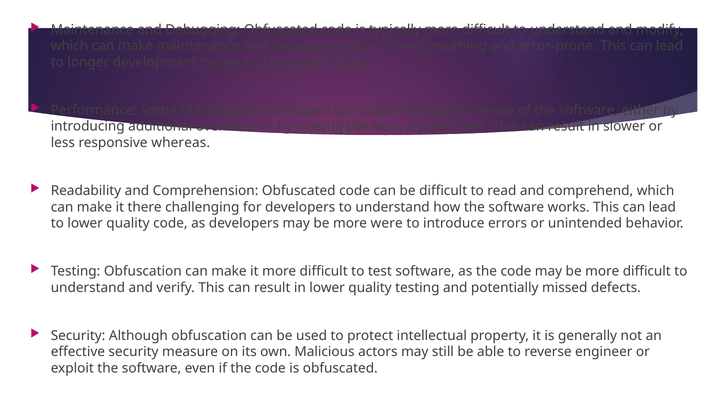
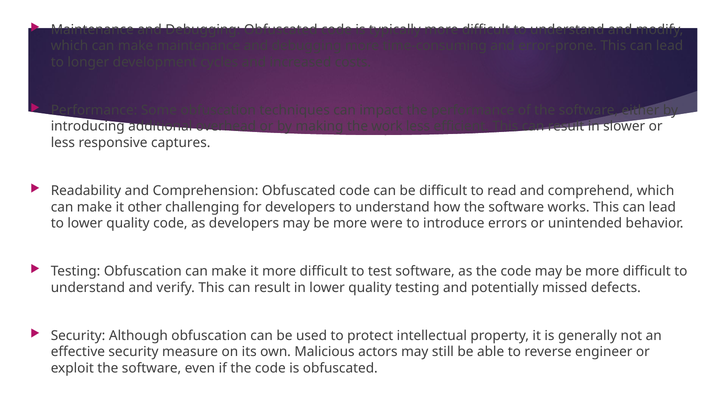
whereas: whereas -> captures
there: there -> other
